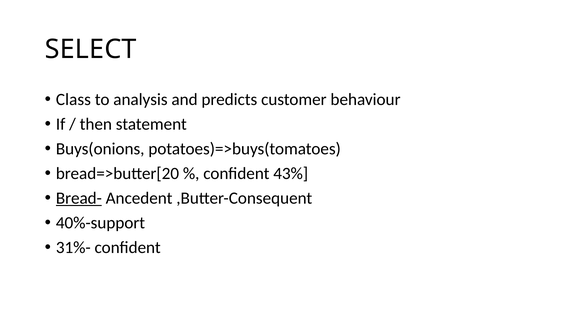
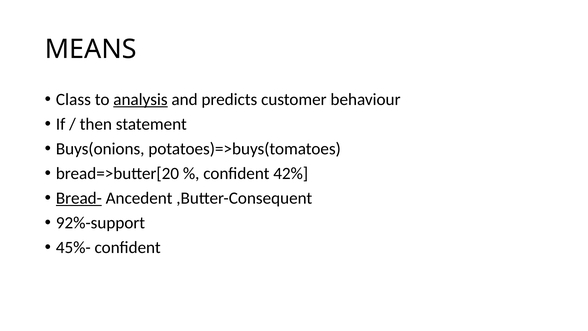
SELECT: SELECT -> MEANS
analysis underline: none -> present
43%: 43% -> 42%
40%-support: 40%-support -> 92%-support
31%-: 31%- -> 45%-
